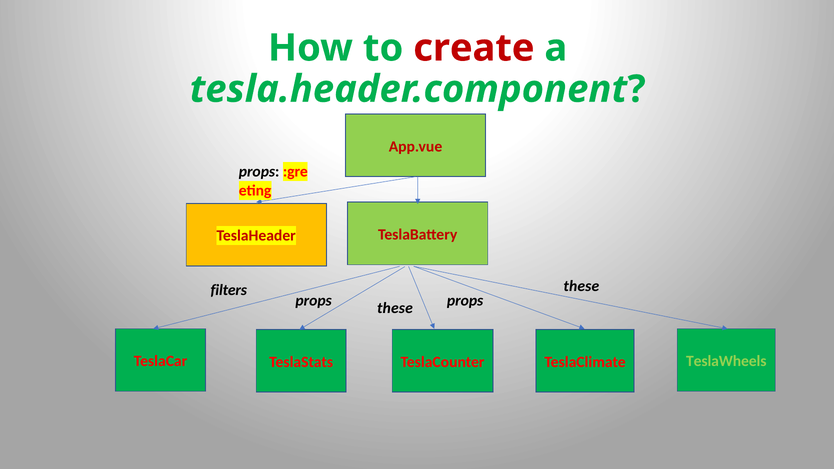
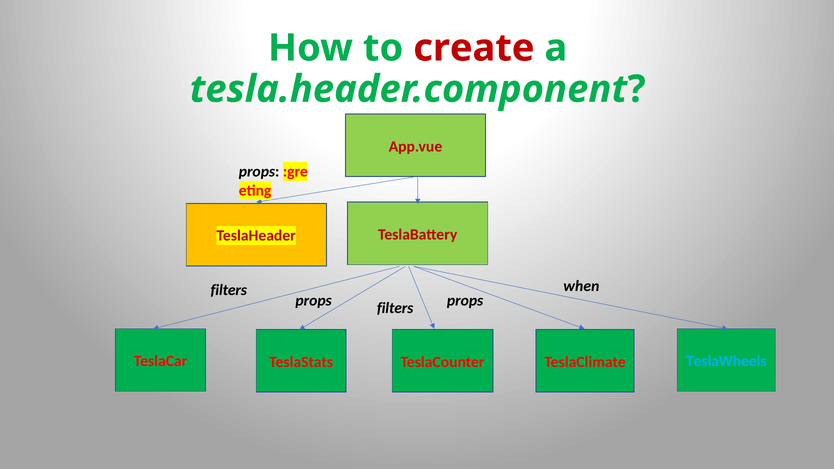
these at (581, 286): these -> when
props these: these -> filters
TeslaWheels colour: light green -> light blue
